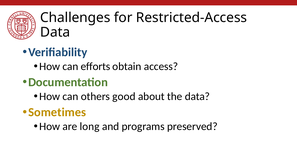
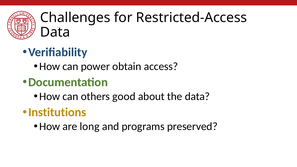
efforts: efforts -> power
Sometimes: Sometimes -> Institutions
